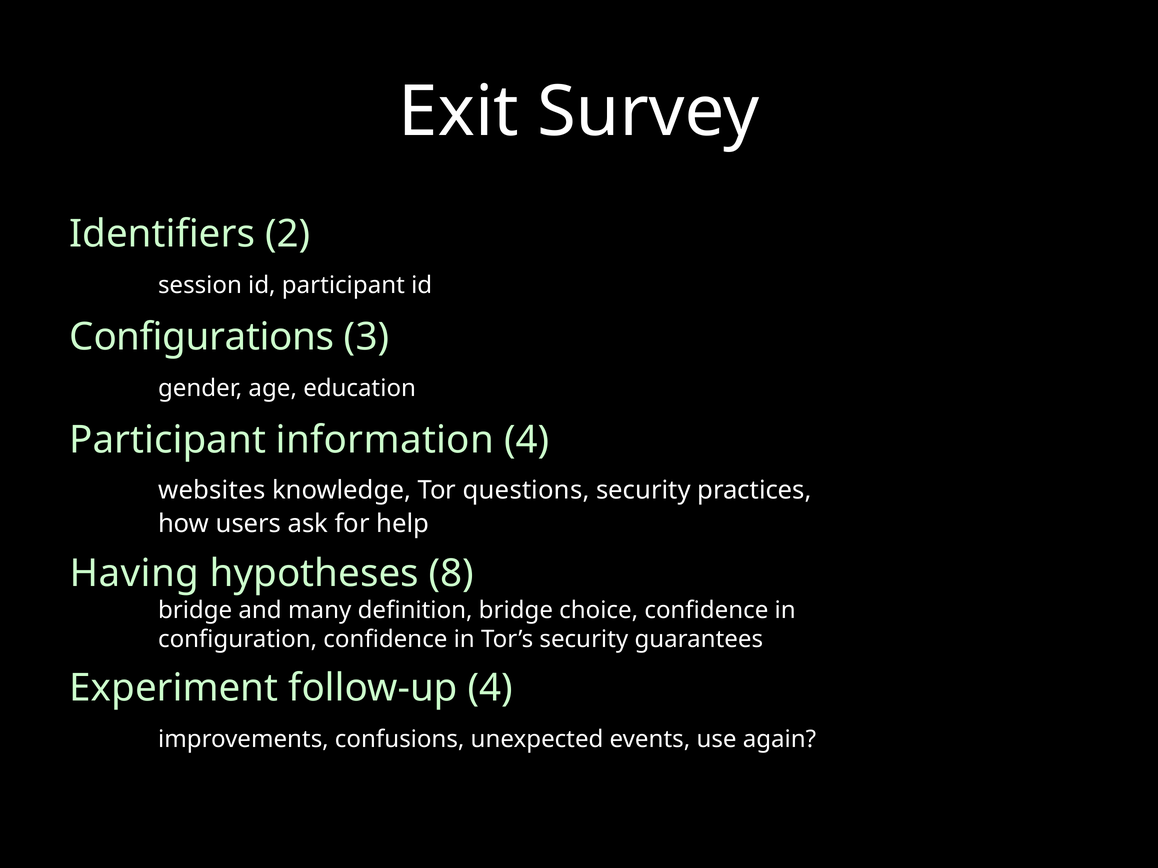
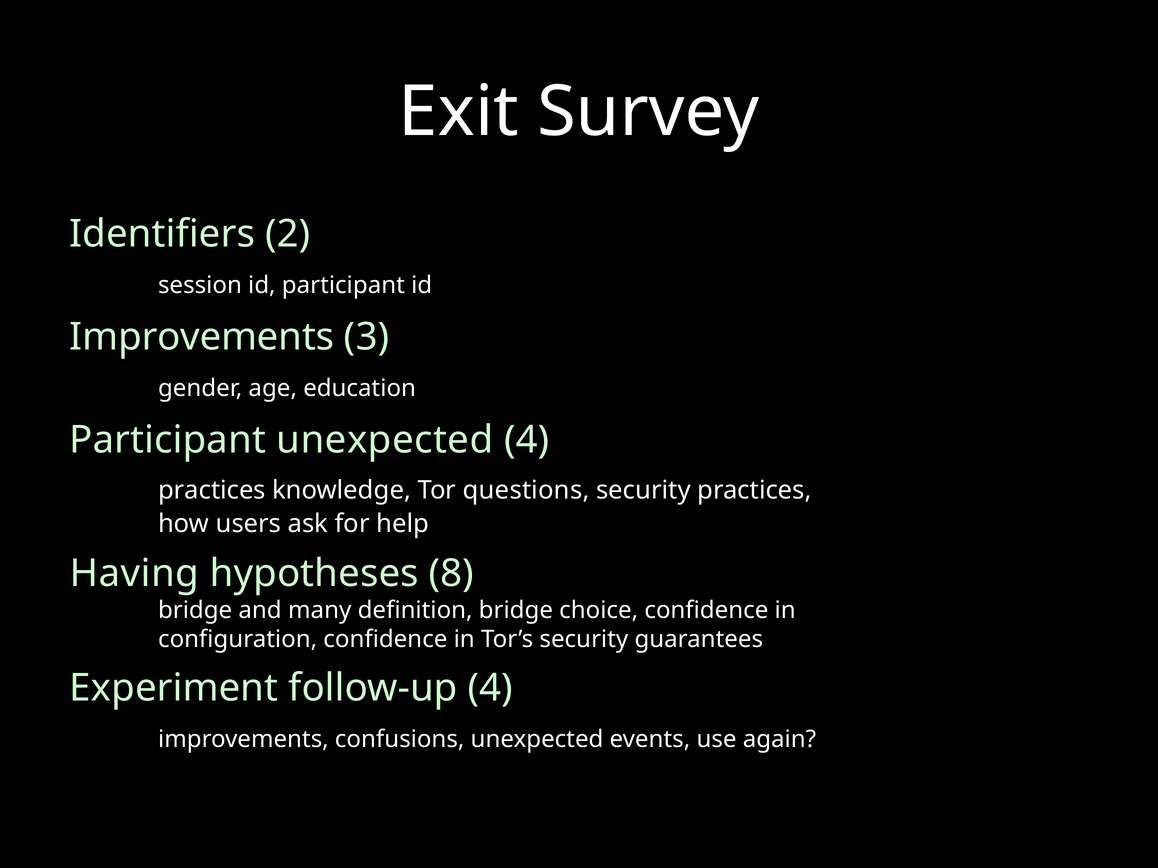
Configurations at (202, 337): Configurations -> Improvements
Participant information: information -> unexpected
websites at (212, 491): websites -> practices
